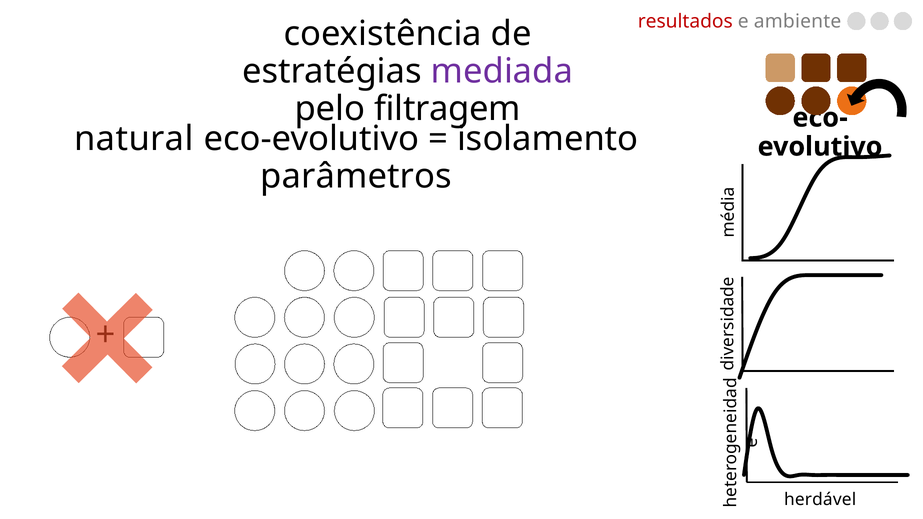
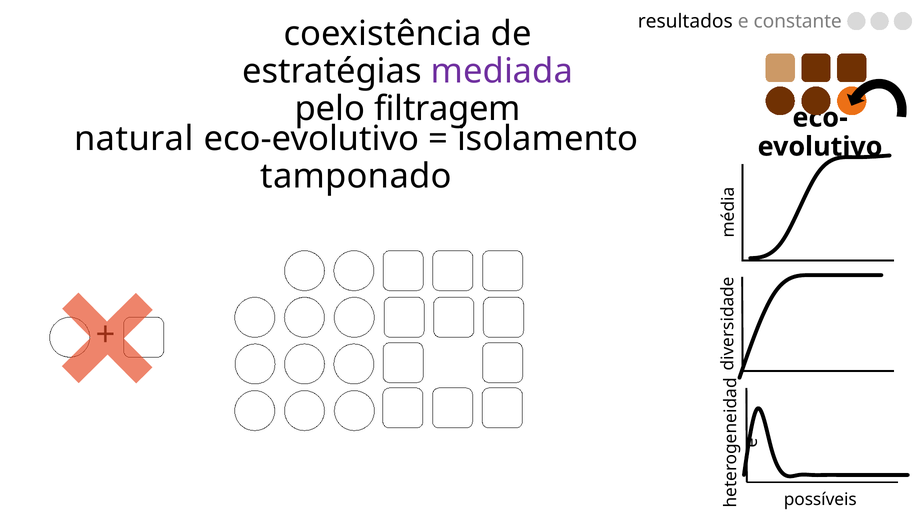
resultados colour: red -> black
ambiente: ambiente -> constante
parâmetros: parâmetros -> tamponado
herdável: herdável -> possíveis
